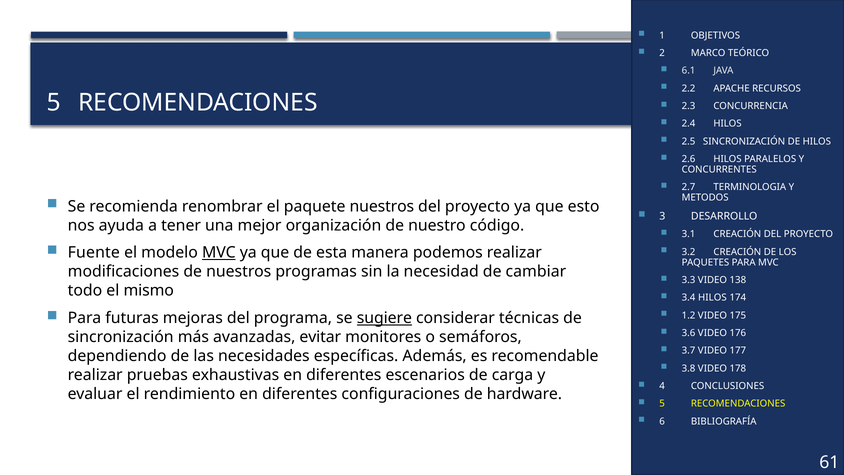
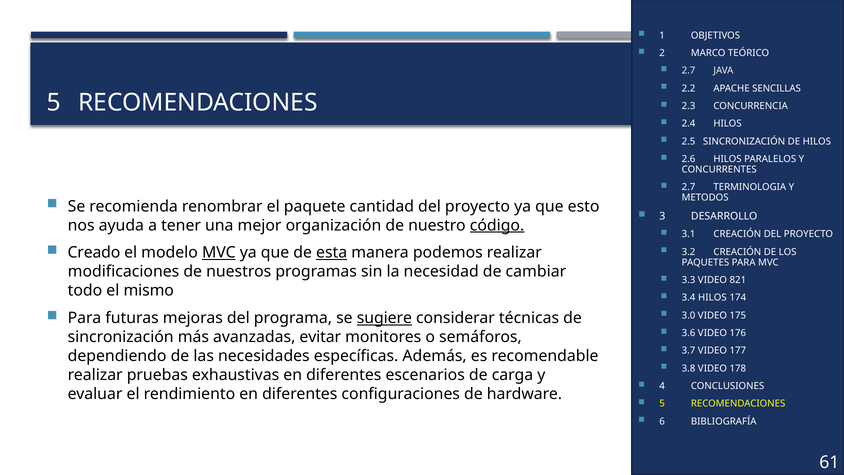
6.1 at (689, 71): 6.1 -> 2.7
RECURSOS: RECURSOS -> SENCILLAS
paquete nuestros: nuestros -> cantidad
código underline: none -> present
Fuente: Fuente -> Creado
esta underline: none -> present
138: 138 -> 821
1.2: 1.2 -> 3.0
